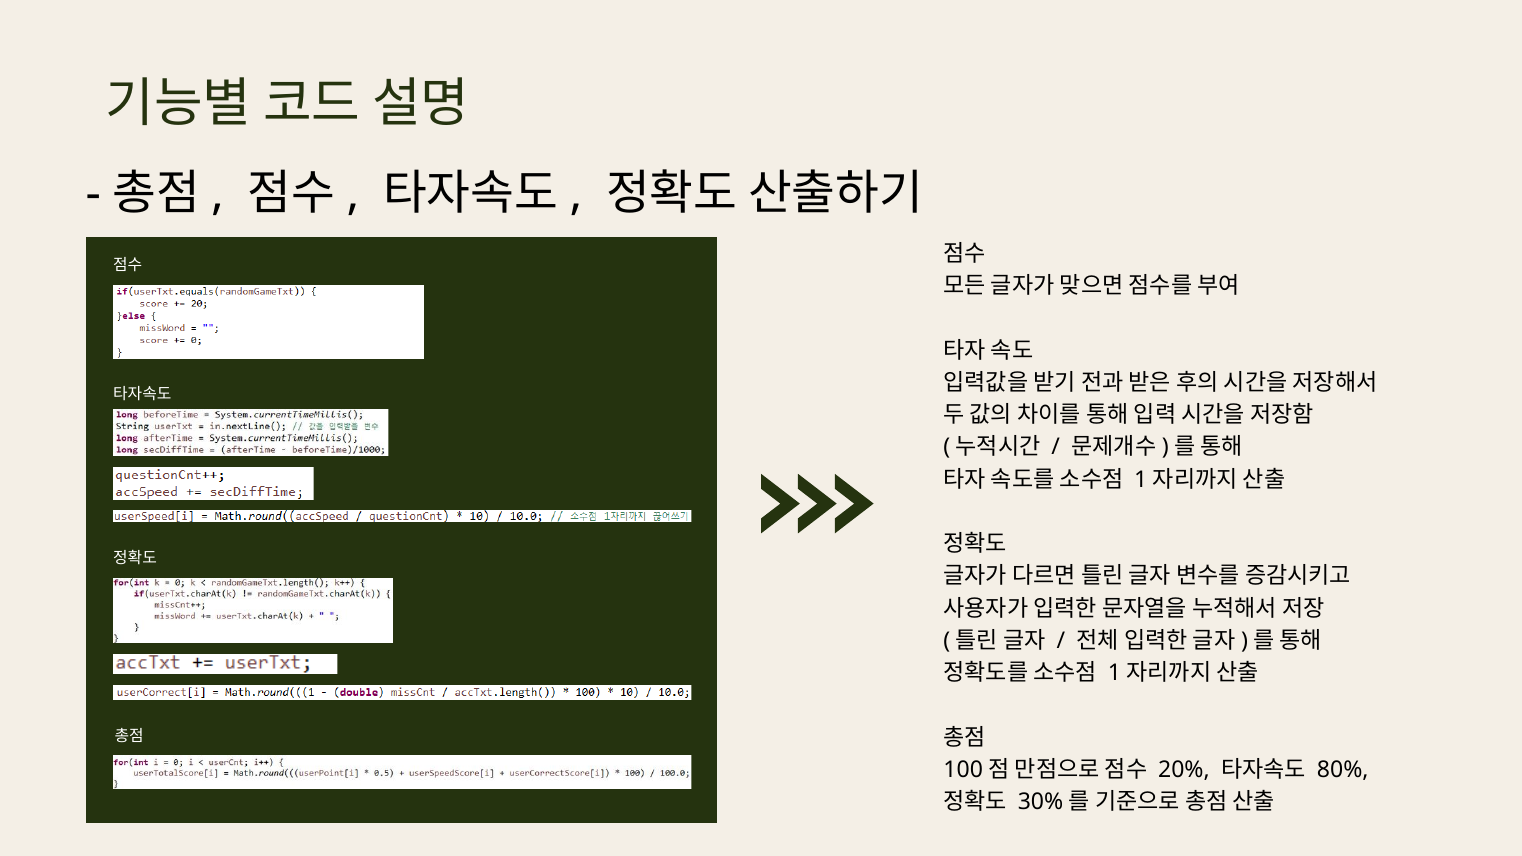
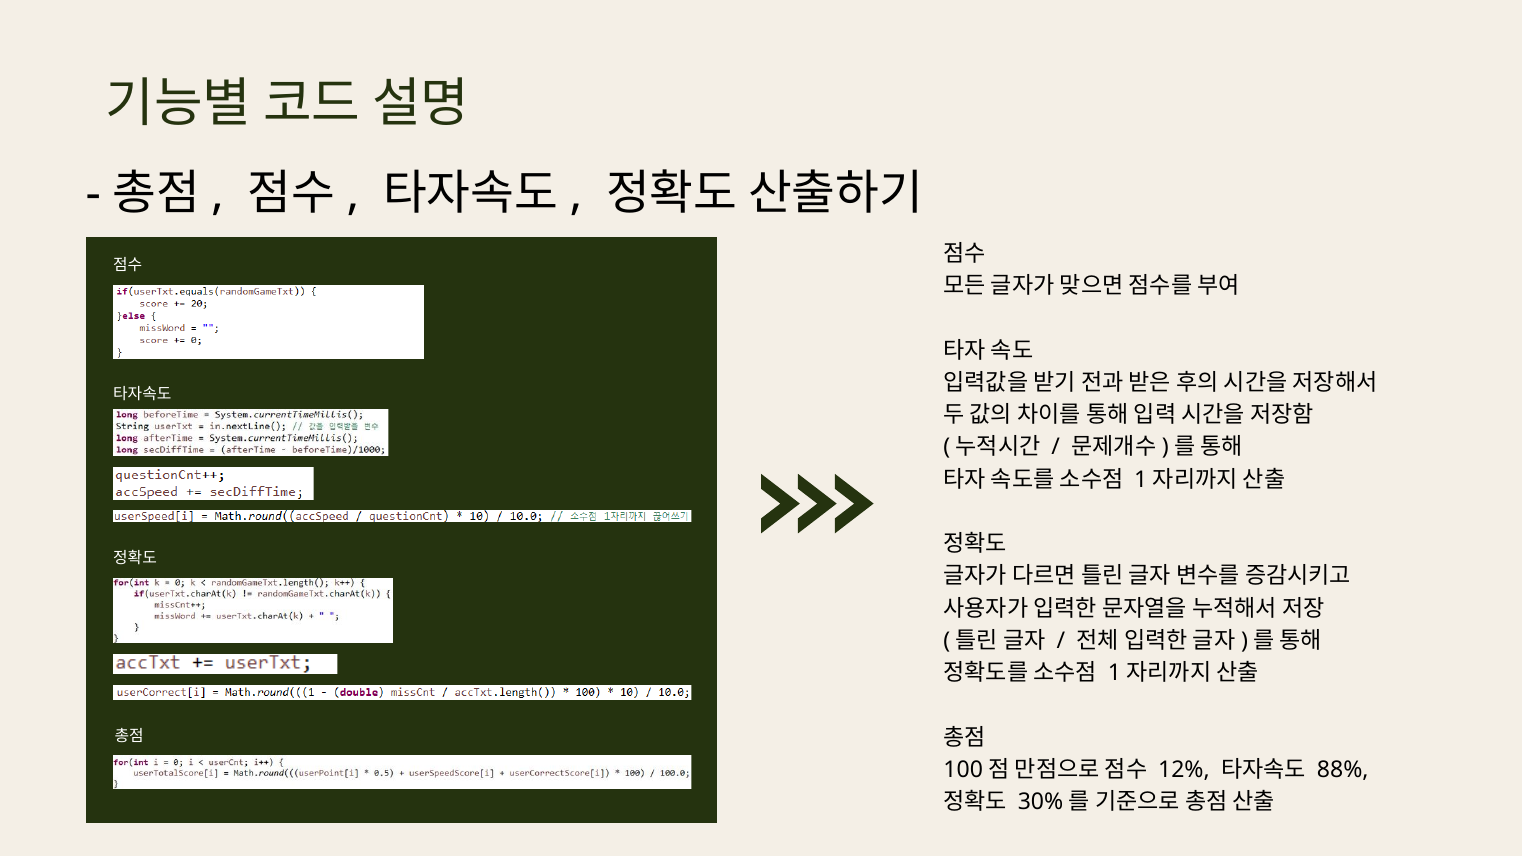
20%: 20% -> 12%
80%: 80% -> 88%
